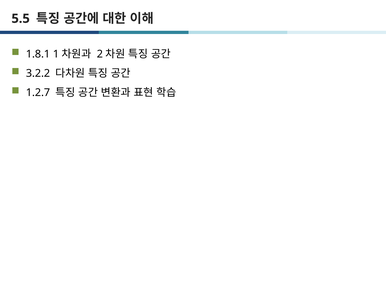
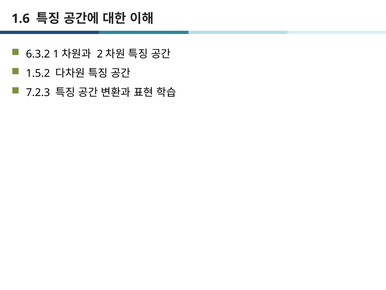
5.5: 5.5 -> 1.6
1.8.1: 1.8.1 -> 6.3.2
3.2.2: 3.2.2 -> 1.5.2
1.2.7: 1.2.7 -> 7.2.3
